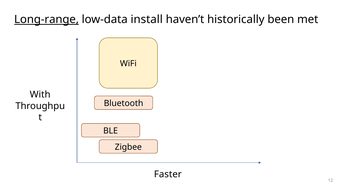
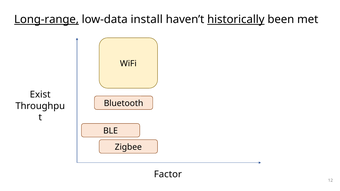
historically underline: none -> present
With: With -> Exist
Faster: Faster -> Factor
